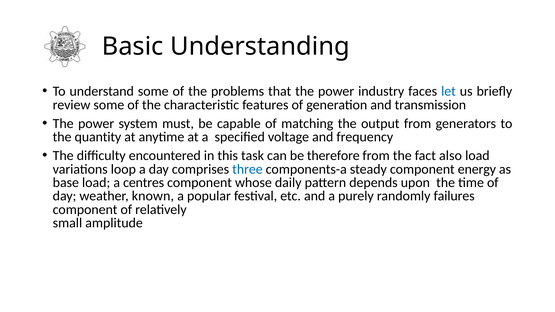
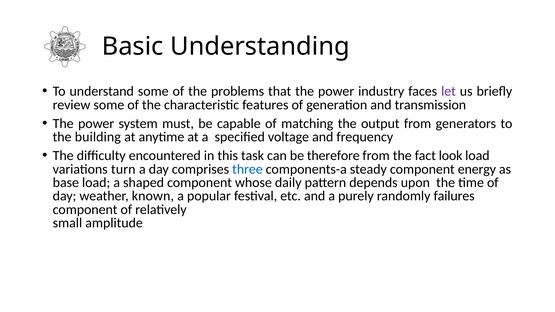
let colour: blue -> purple
quantity: quantity -> building
also: also -> look
loop: loop -> turn
centres: centres -> shaped
